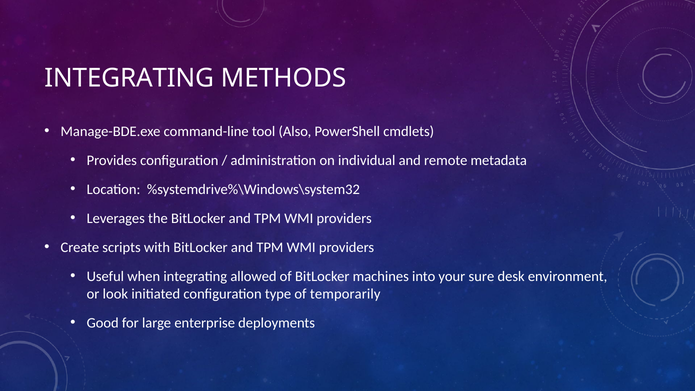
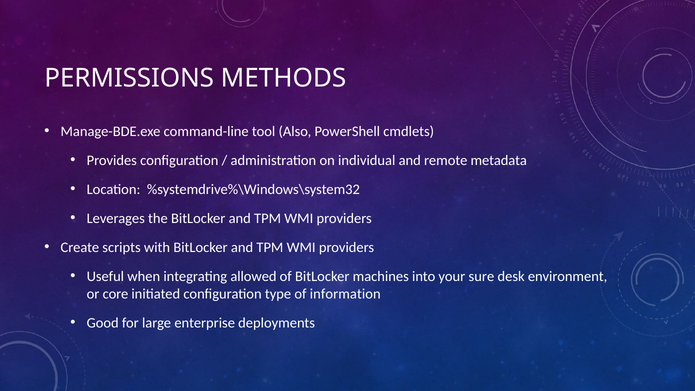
INTEGRATING at (129, 78): INTEGRATING -> PERMISSIONS
look: look -> core
temporarily: temporarily -> information
